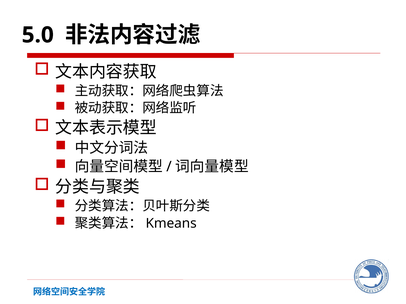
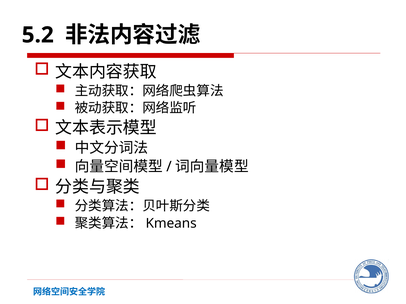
5.0: 5.0 -> 5.2
